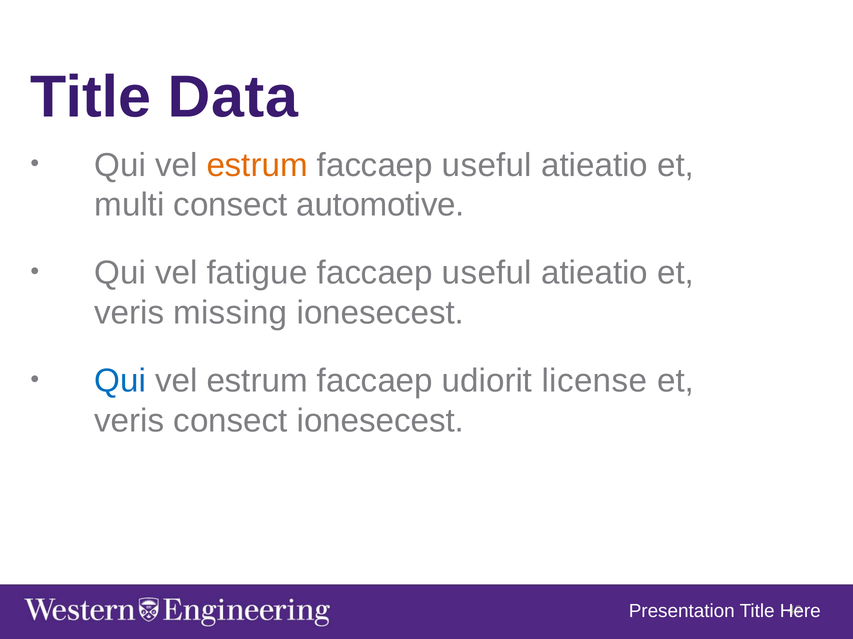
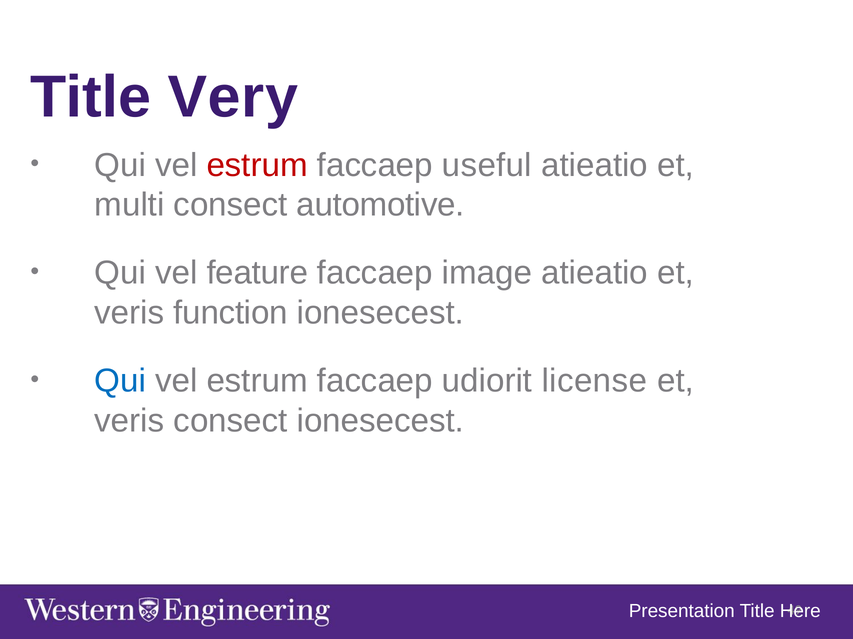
Data: Data -> Very
estrum at (257, 165) colour: orange -> red
fatigue: fatigue -> feature
useful at (487, 273): useful -> image
missing: missing -> function
